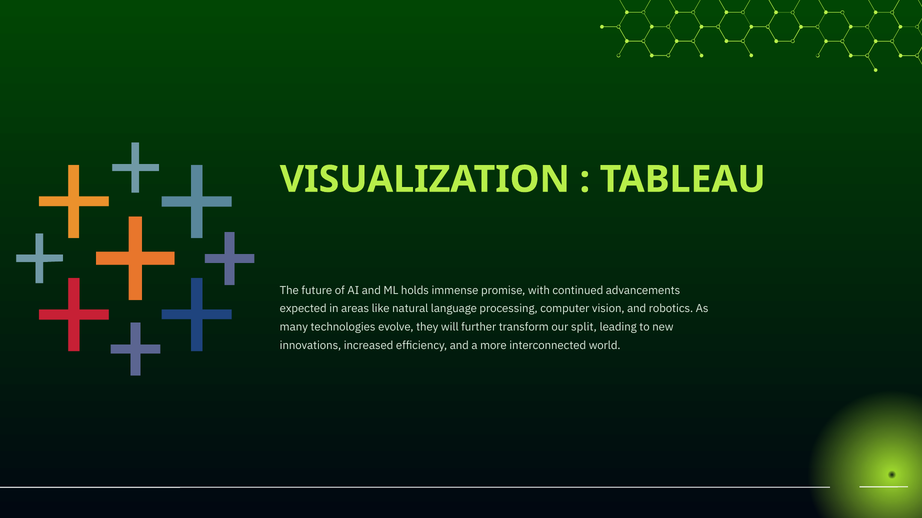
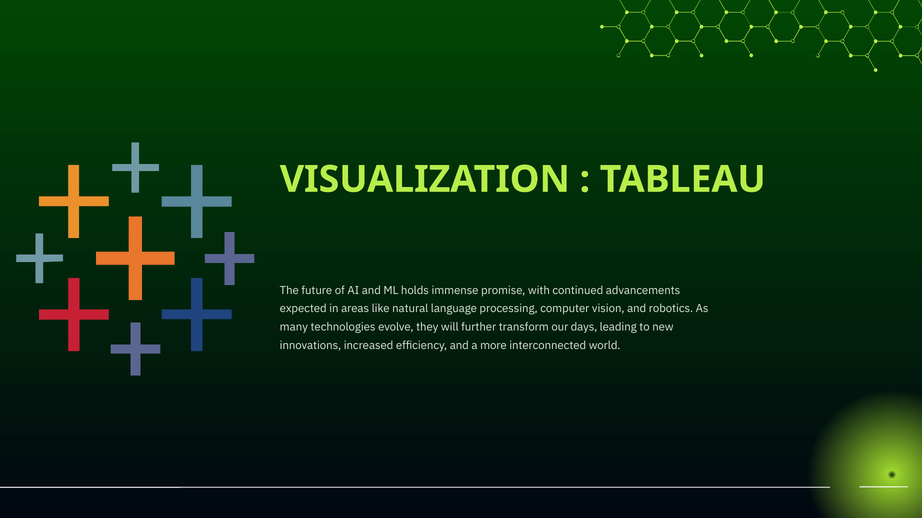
split: split -> days
